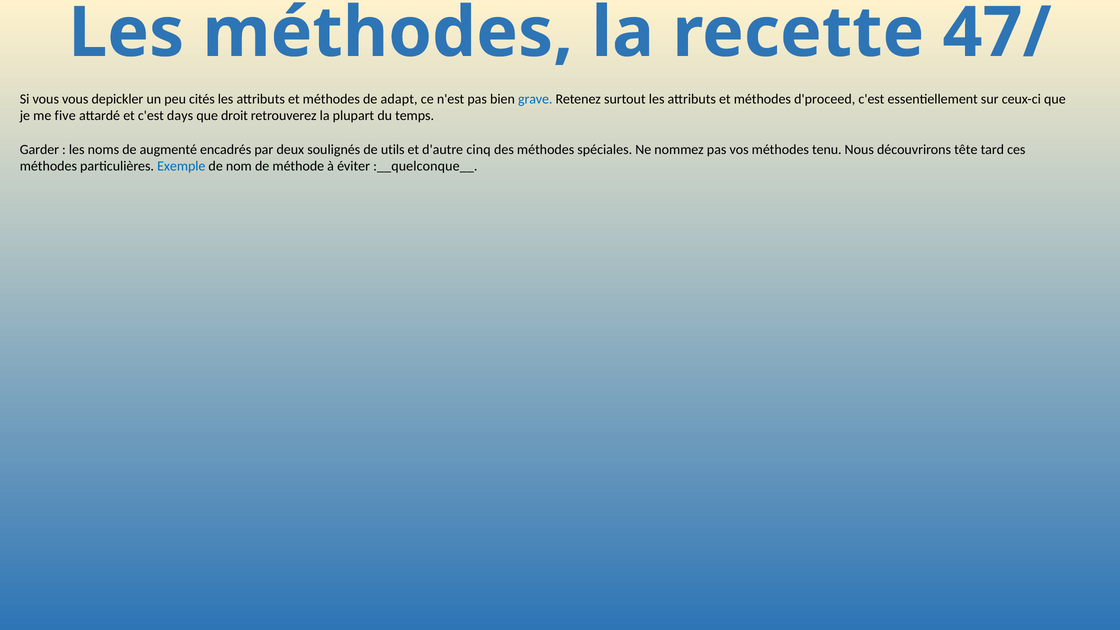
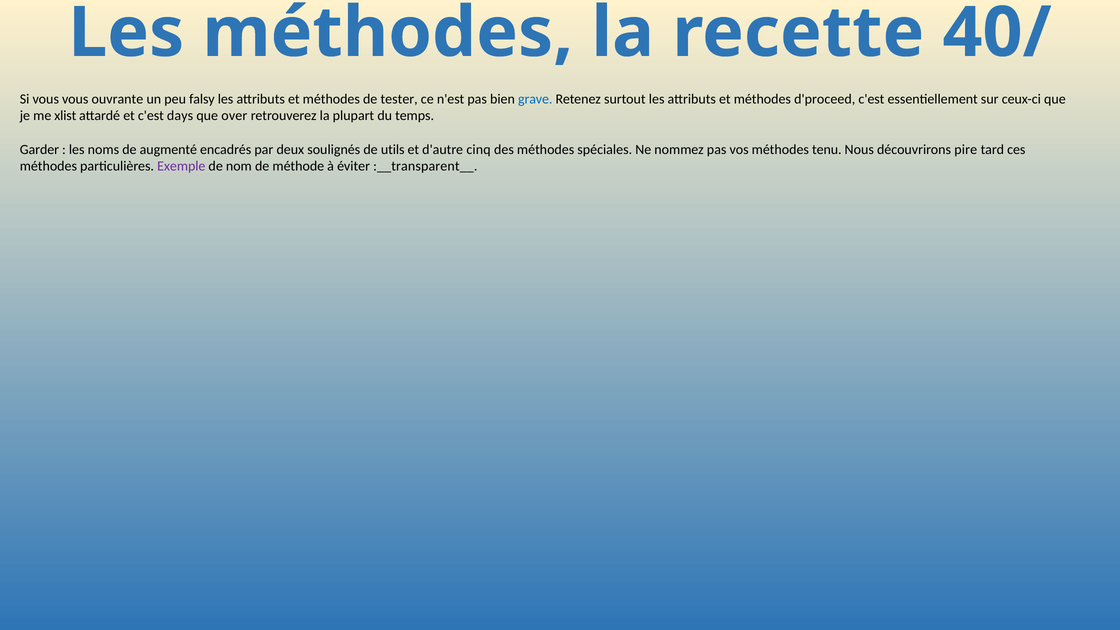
47/: 47/ -> 40/
depickler: depickler -> ouvrante
cités: cités -> falsy
adapt: adapt -> tester
five: five -> xlist
droit: droit -> over
tête: tête -> pire
Exemple colour: blue -> purple
:__quelconque__: :__quelconque__ -> :__transparent__
